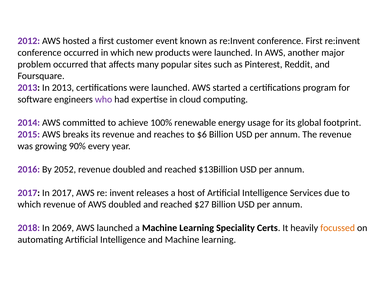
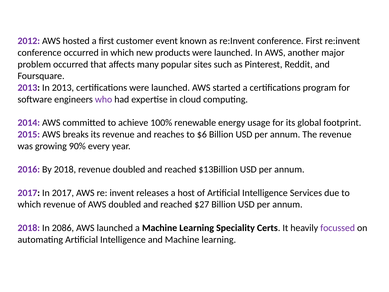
By 2052: 2052 -> 2018
2069: 2069 -> 2086
focussed colour: orange -> purple
